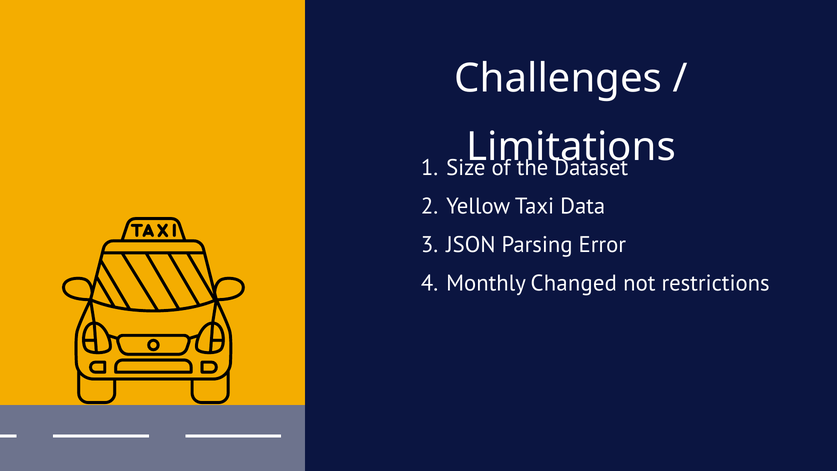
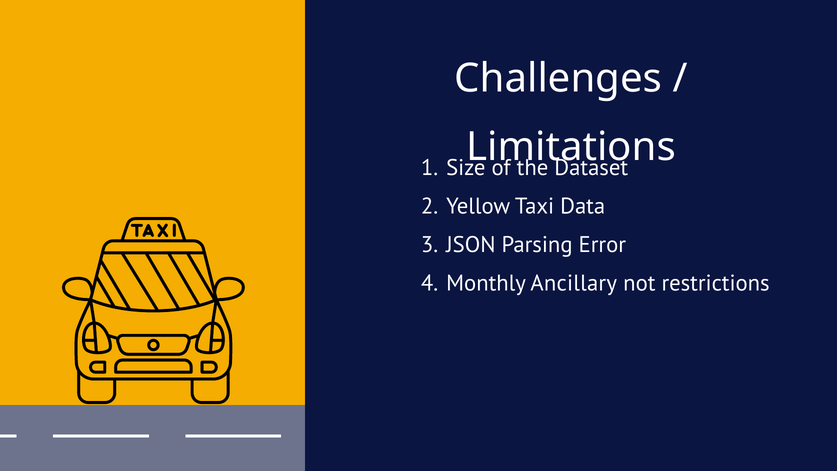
Changed: Changed -> Ancillary
